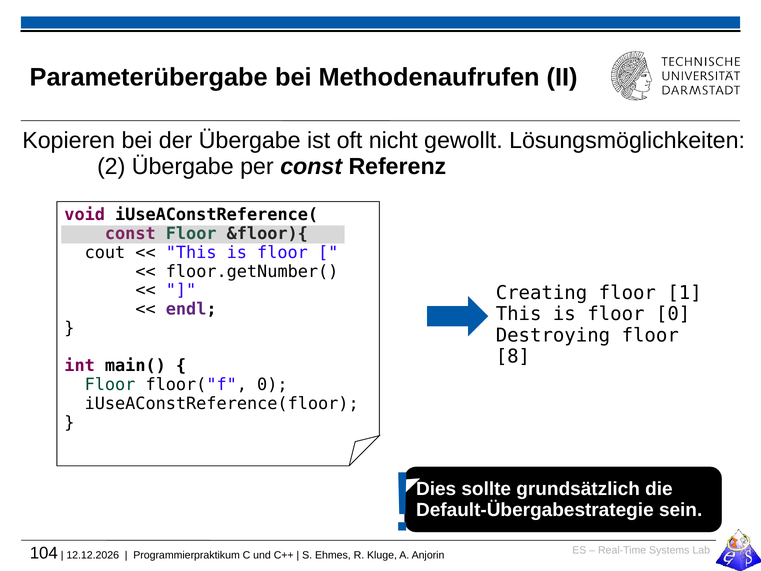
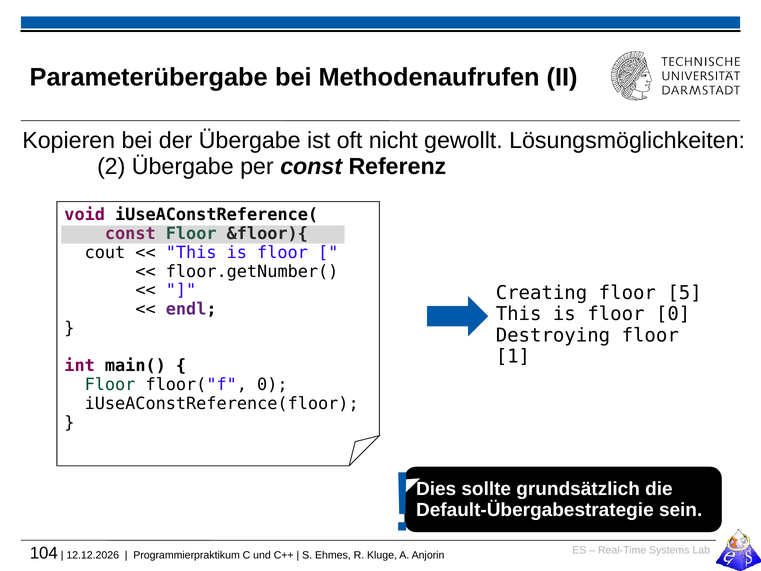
1: 1 -> 5
8: 8 -> 1
